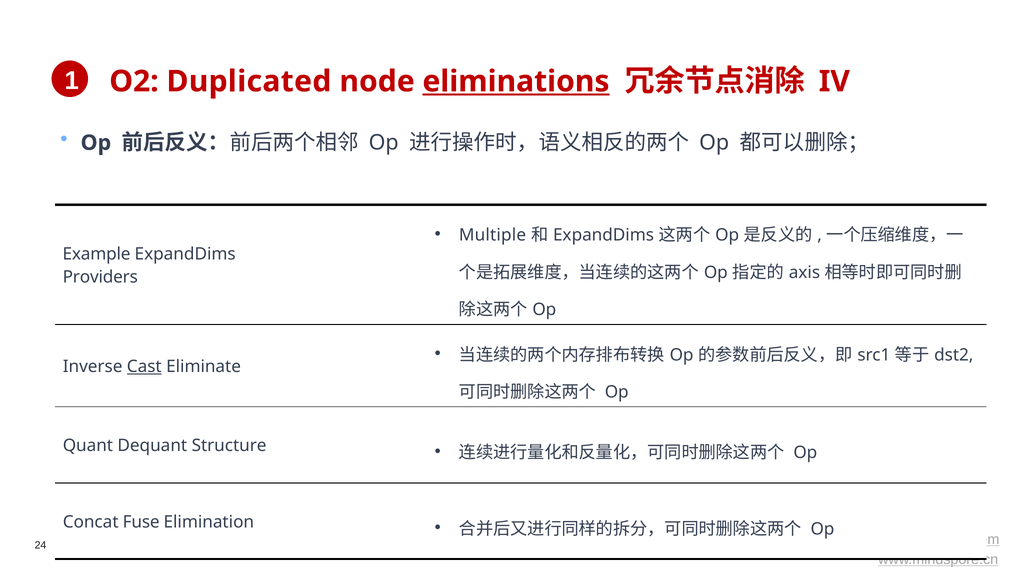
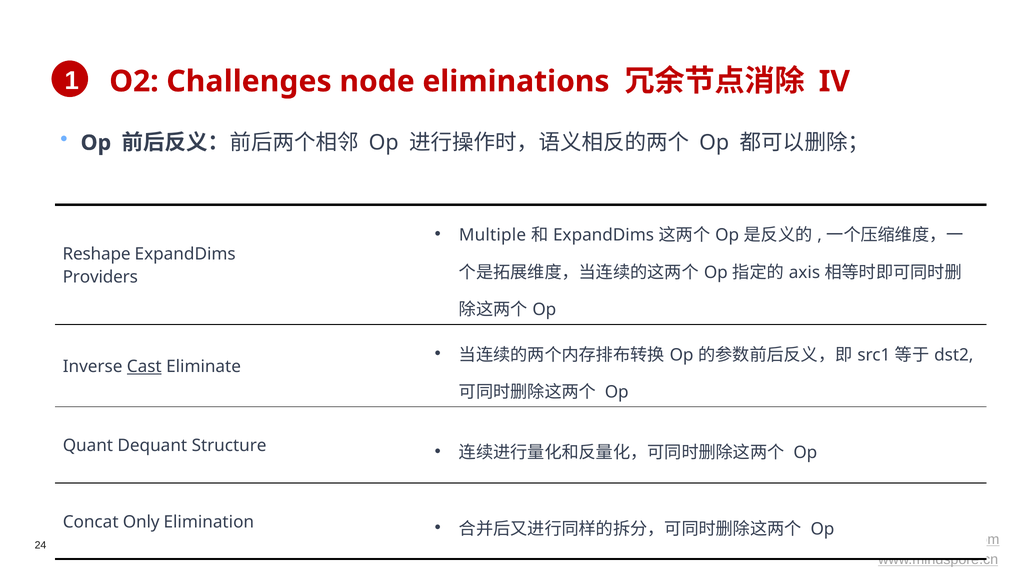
Duplicated: Duplicated -> Challenges
eliminations underline: present -> none
Example: Example -> Reshape
Fuse: Fuse -> Only
